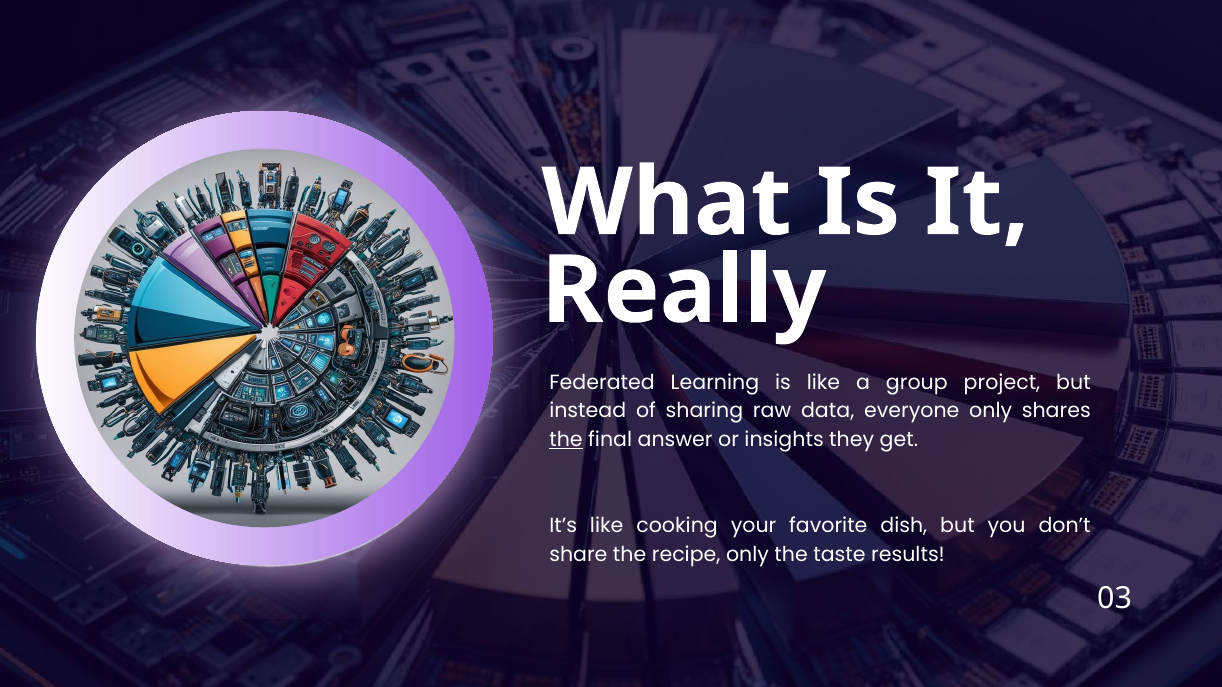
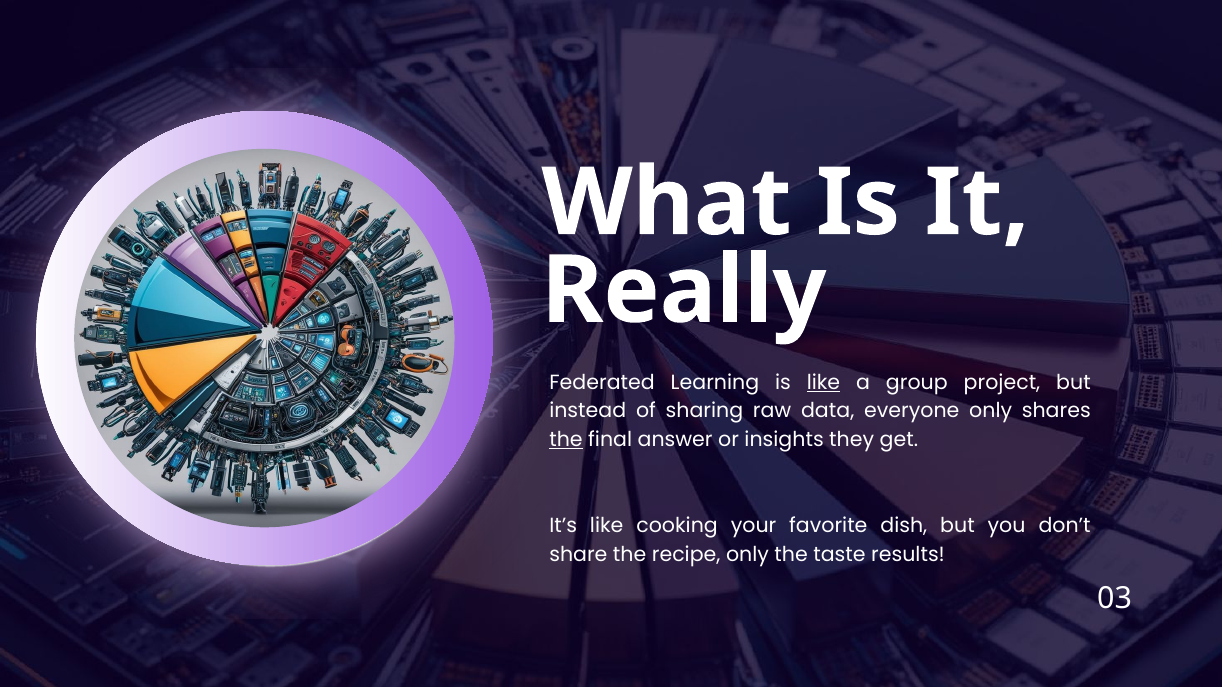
like at (824, 383) underline: none -> present
